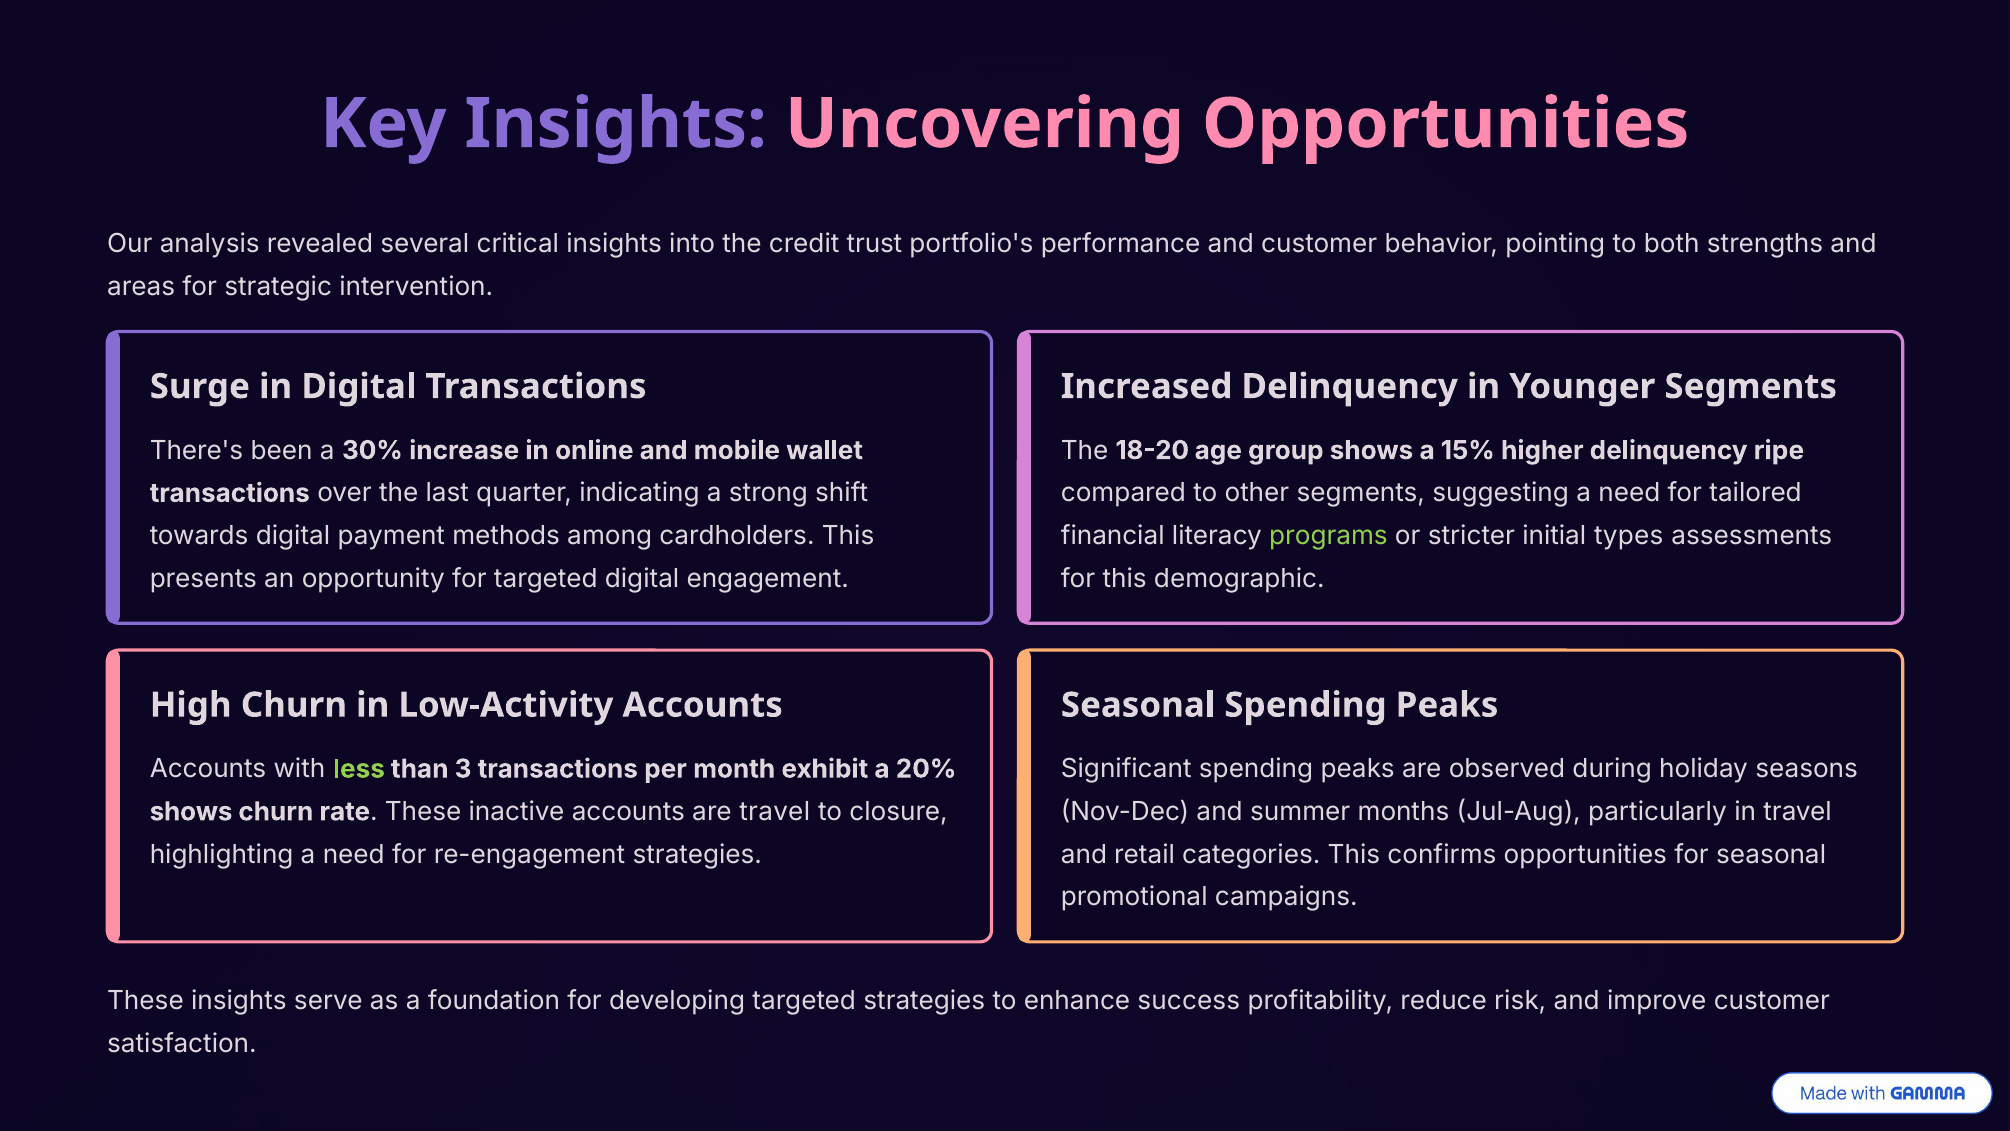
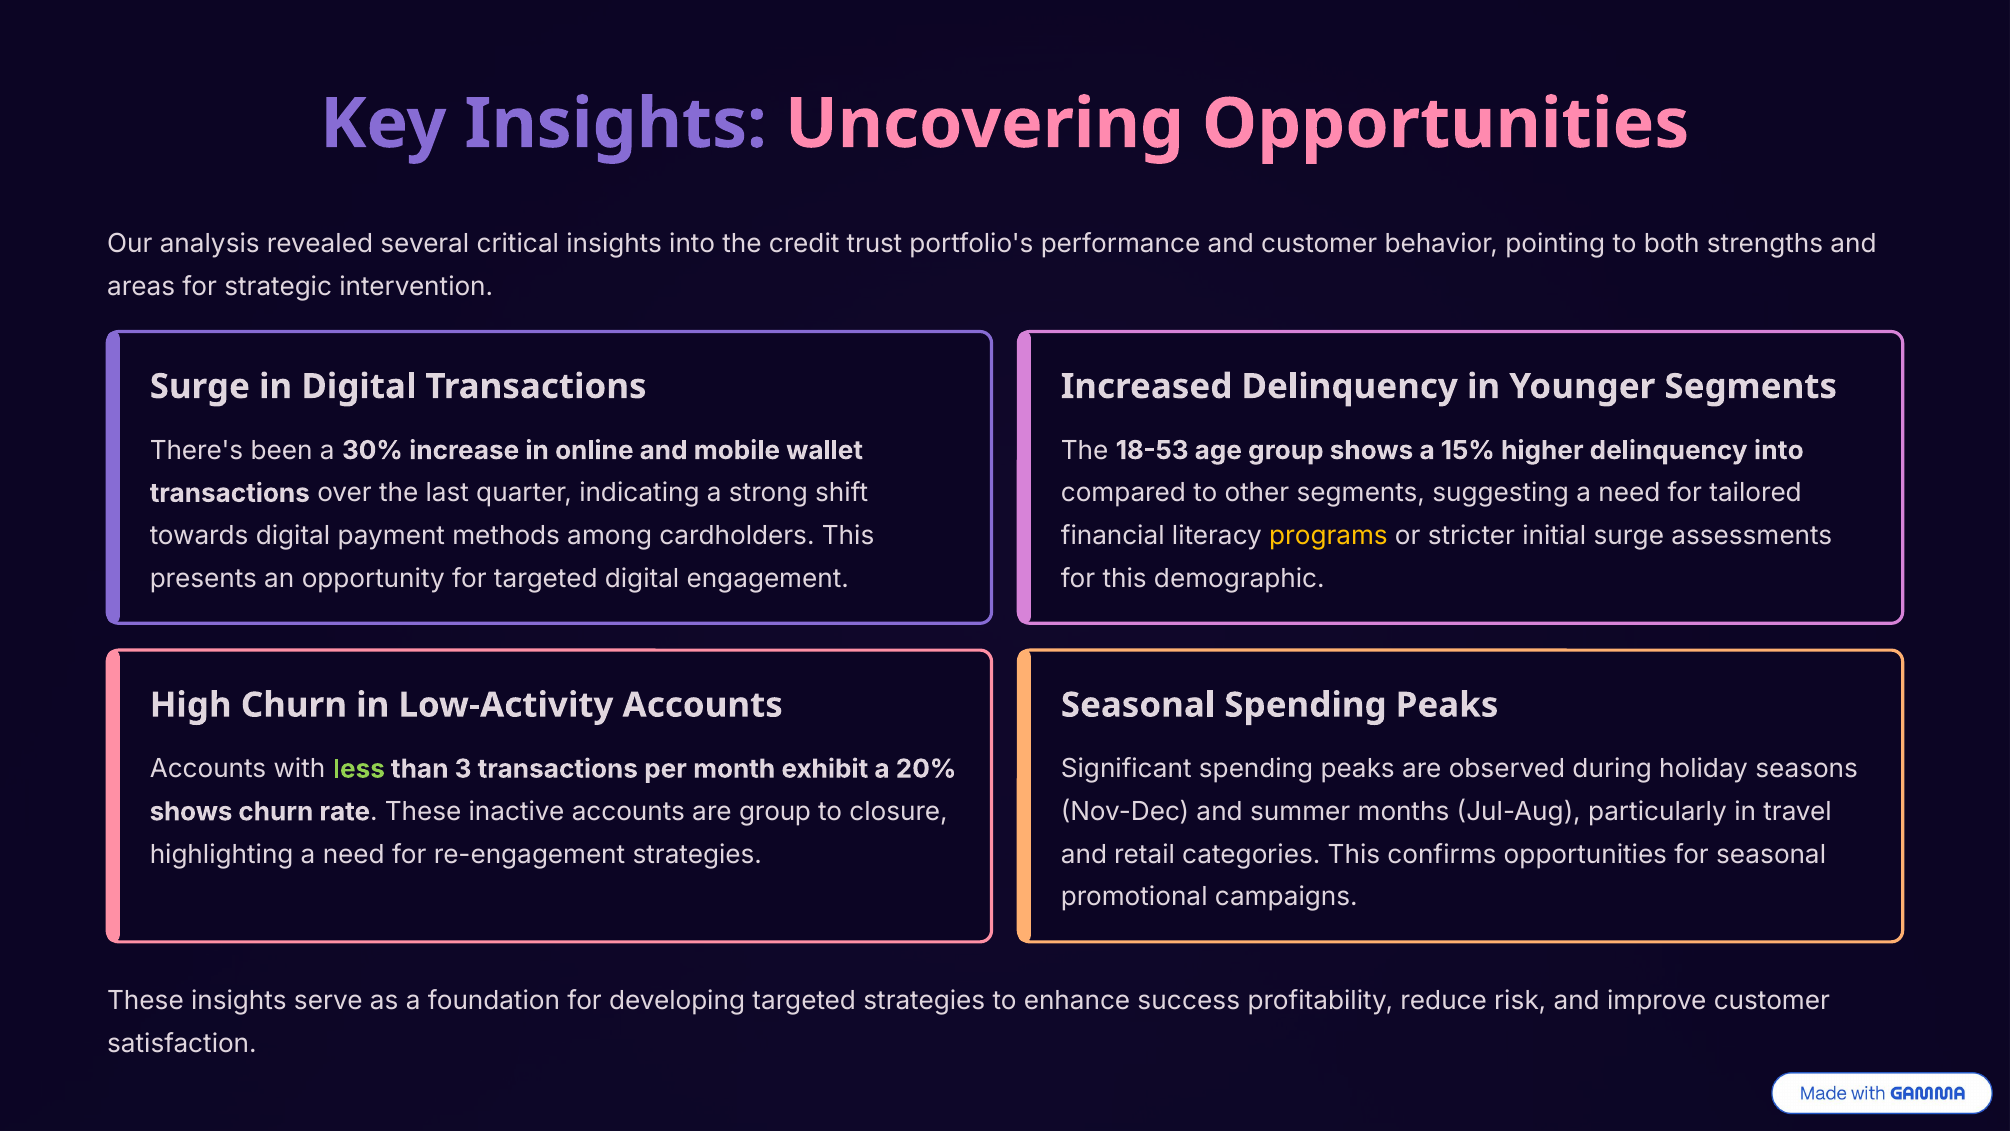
18-20: 18-20 -> 18-53
delinquency ripe: ripe -> into
programs colour: light green -> yellow
initial types: types -> surge
are travel: travel -> group
